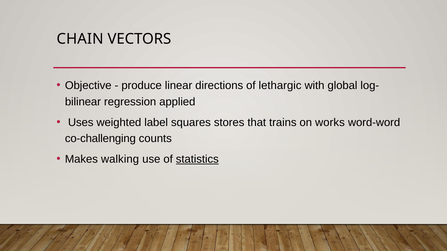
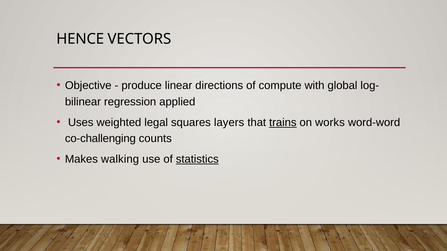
CHAIN: CHAIN -> HENCE
lethargic: lethargic -> compute
label: label -> legal
stores: stores -> layers
trains underline: none -> present
